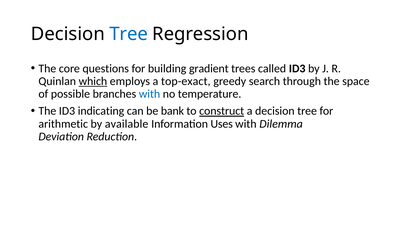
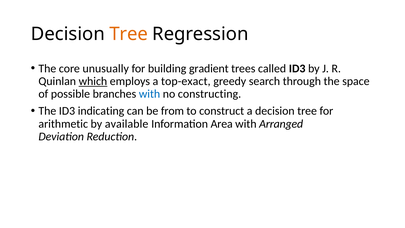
Tree at (129, 34) colour: blue -> orange
questions: questions -> unusually
temperature: temperature -> constructing
bank: bank -> from
construct underline: present -> none
Uses: Uses -> Area
Dilemma: Dilemma -> Arranged
